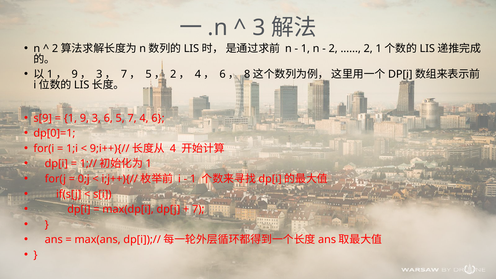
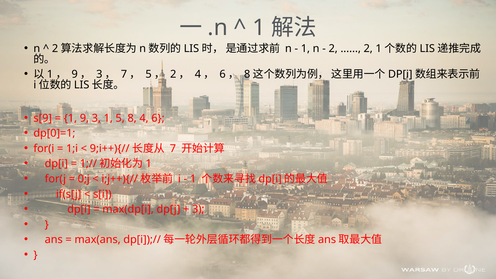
3 at (259, 28): 3 -> 1
3 6: 6 -> 1
5 7: 7 -> 8
4 at (173, 149): 4 -> 7
7 at (198, 209): 7 -> 3
